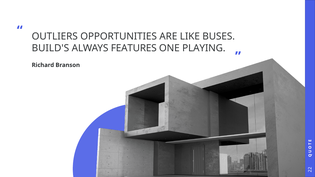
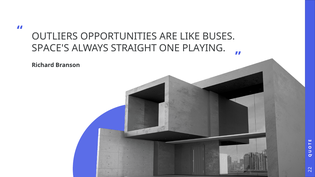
BUILD'S: BUILD'S -> SPACE'S
FEATURES: FEATURES -> STRAIGHT
